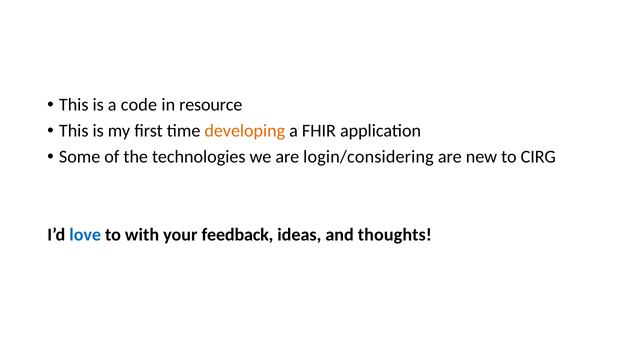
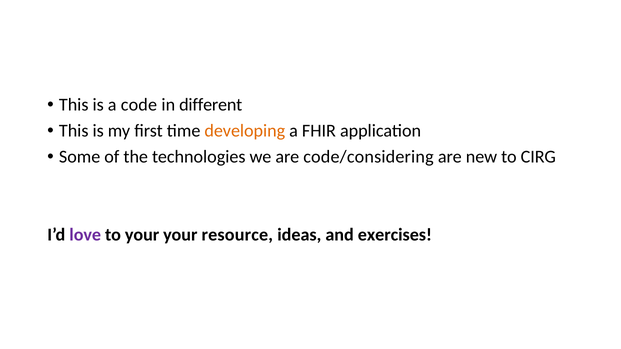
resource: resource -> different
login/considering: login/considering -> code/considering
love colour: blue -> purple
to with: with -> your
feedback: feedback -> resource
thoughts: thoughts -> exercises
